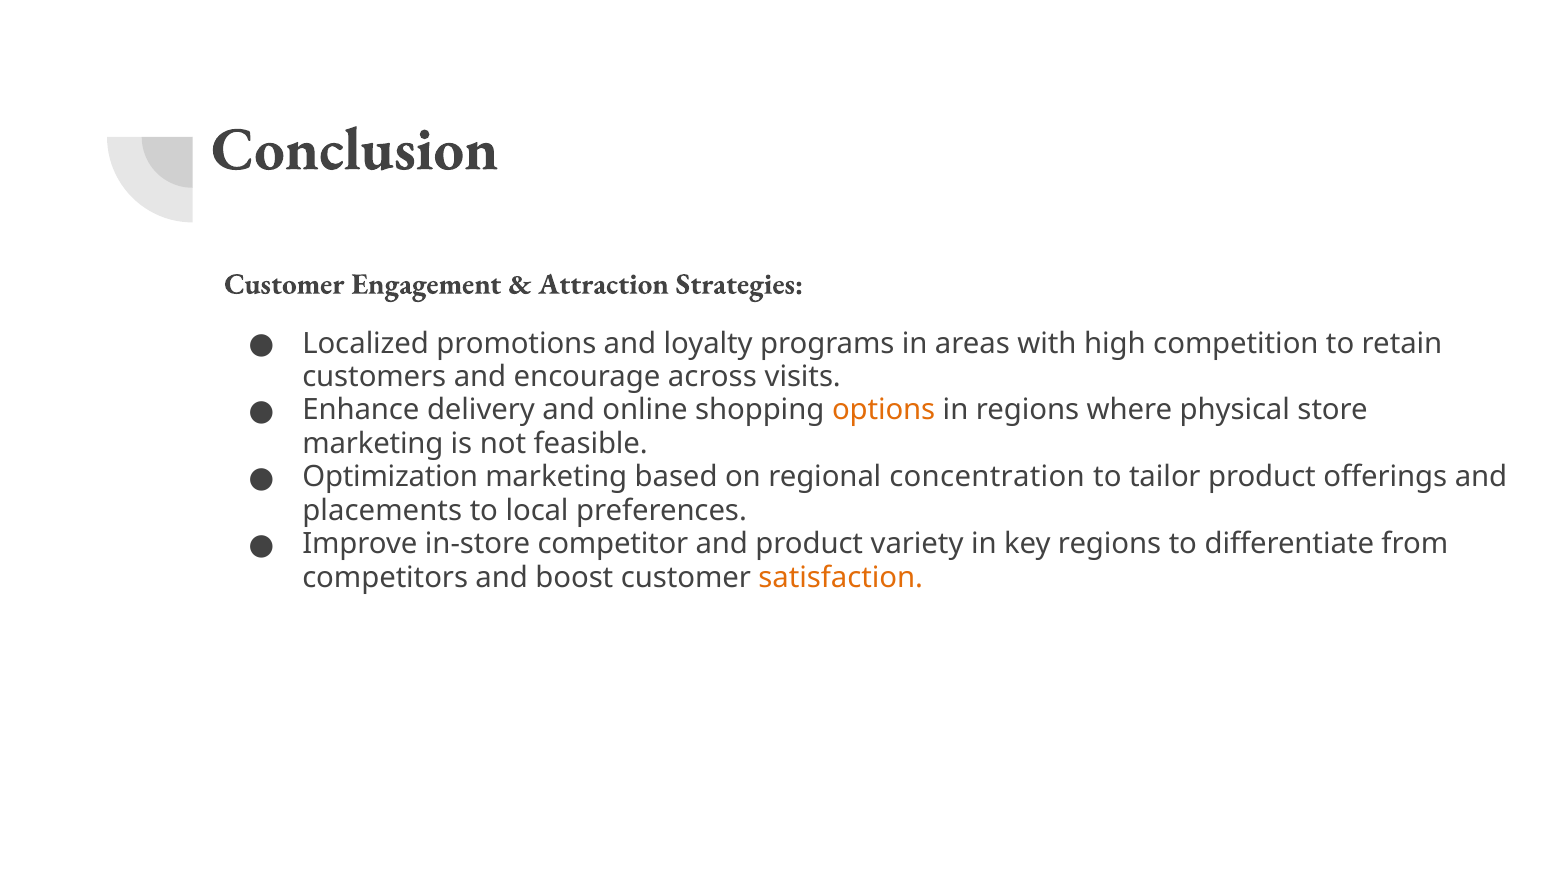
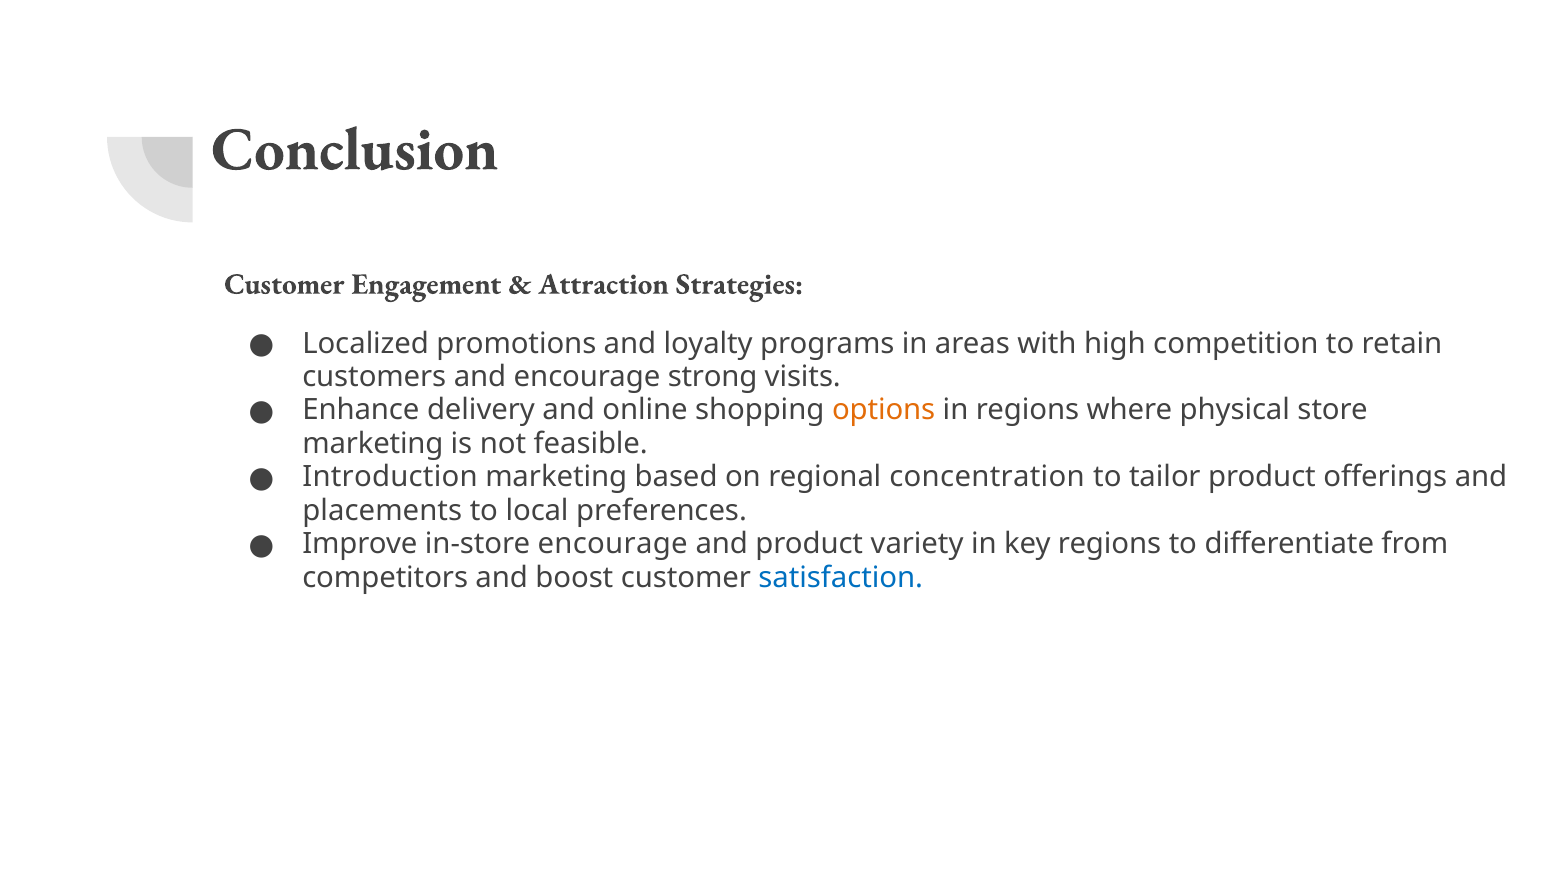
across: across -> strong
Optimization: Optimization -> Introduction
in-store competitor: competitor -> encourage
satisfaction colour: orange -> blue
